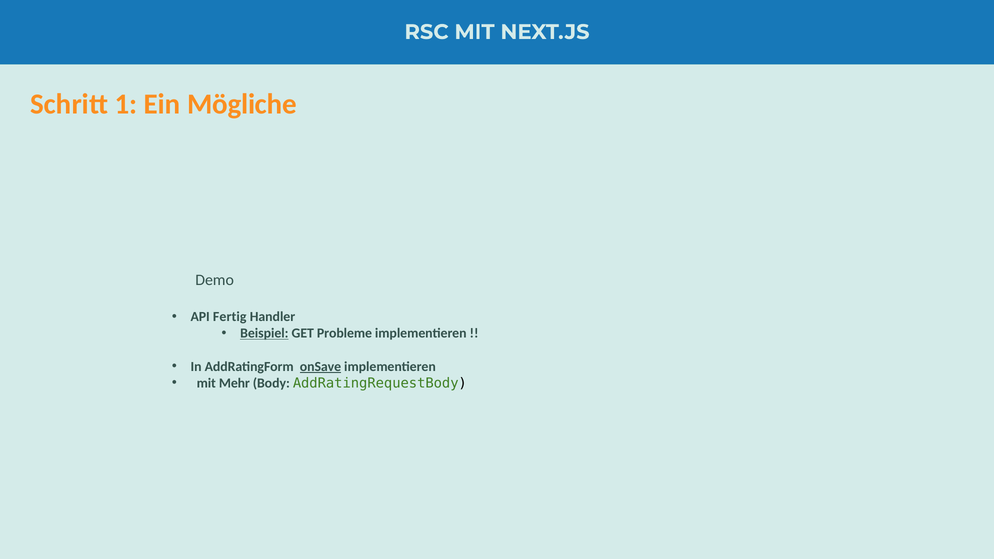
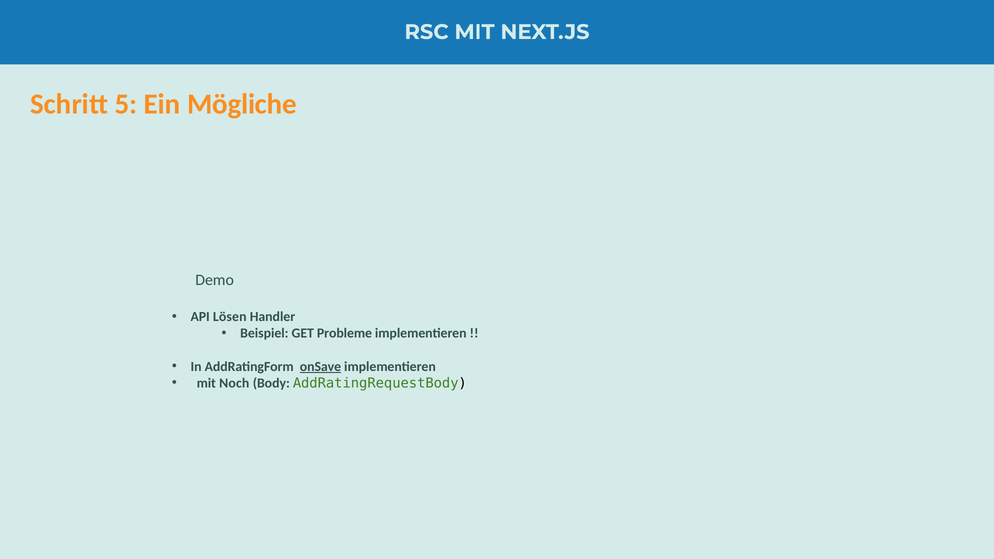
1: 1 -> 5
Fertig: Fertig -> Lösen
Beispiel underline: present -> none
Mehr: Mehr -> Noch
